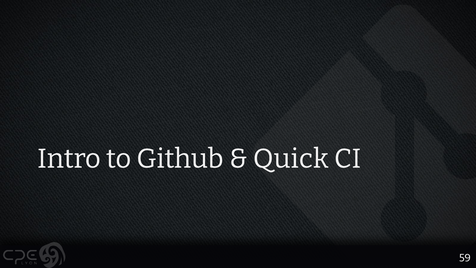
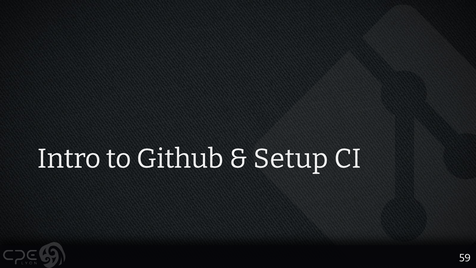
Quick: Quick -> Setup
